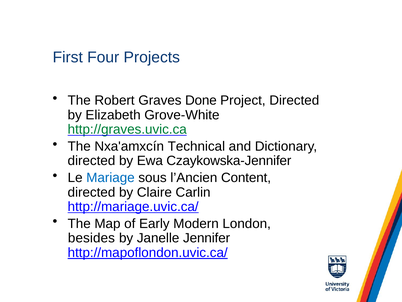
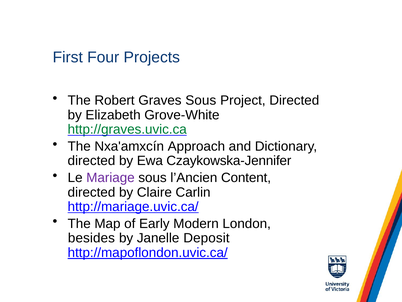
Graves Done: Done -> Sous
Technical: Technical -> Approach
Mariage colour: blue -> purple
Jennifer: Jennifer -> Deposit
